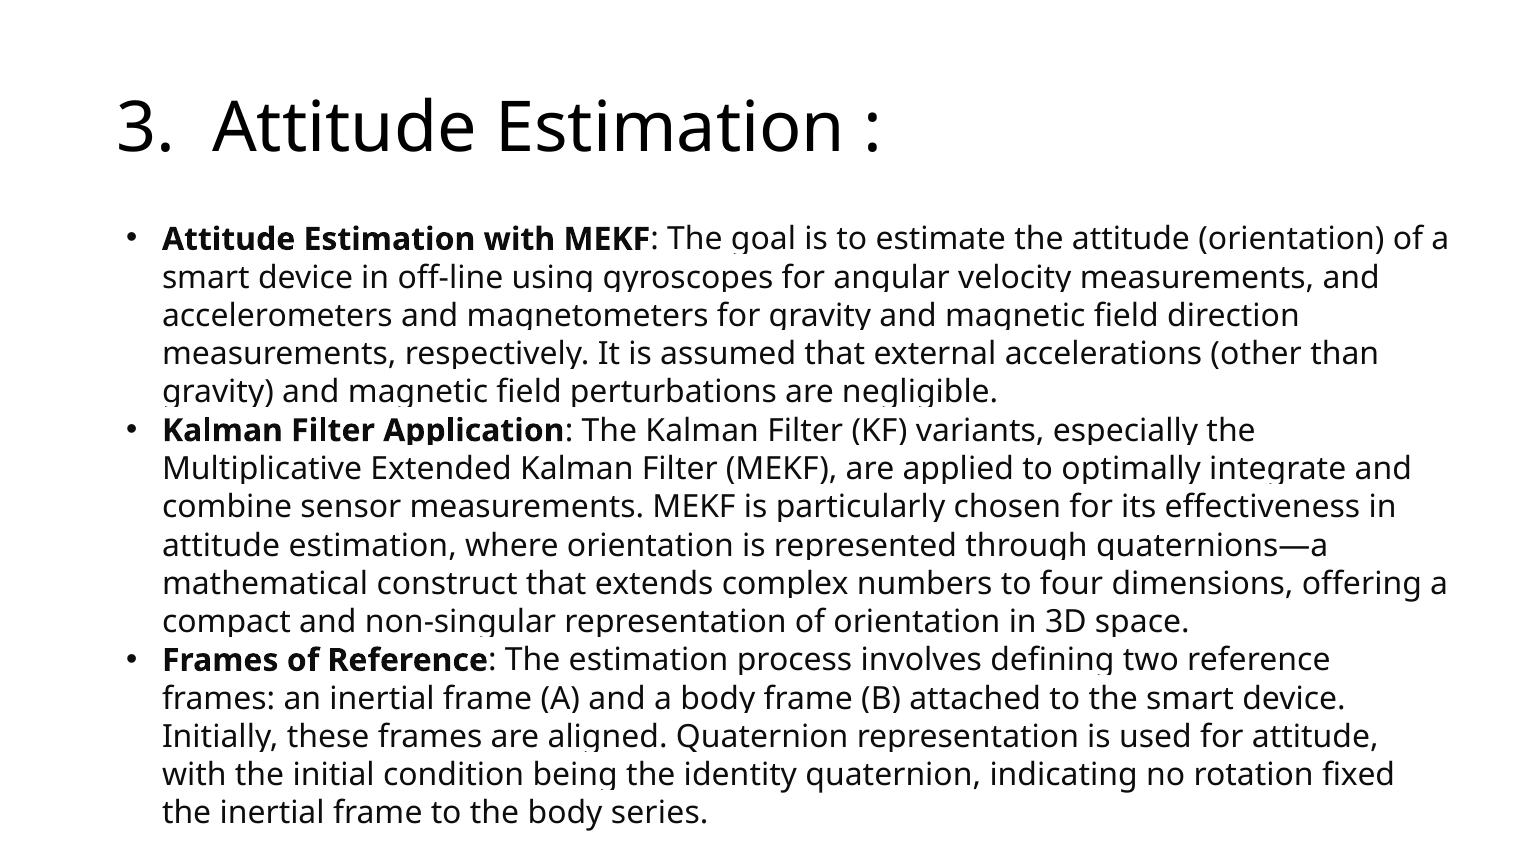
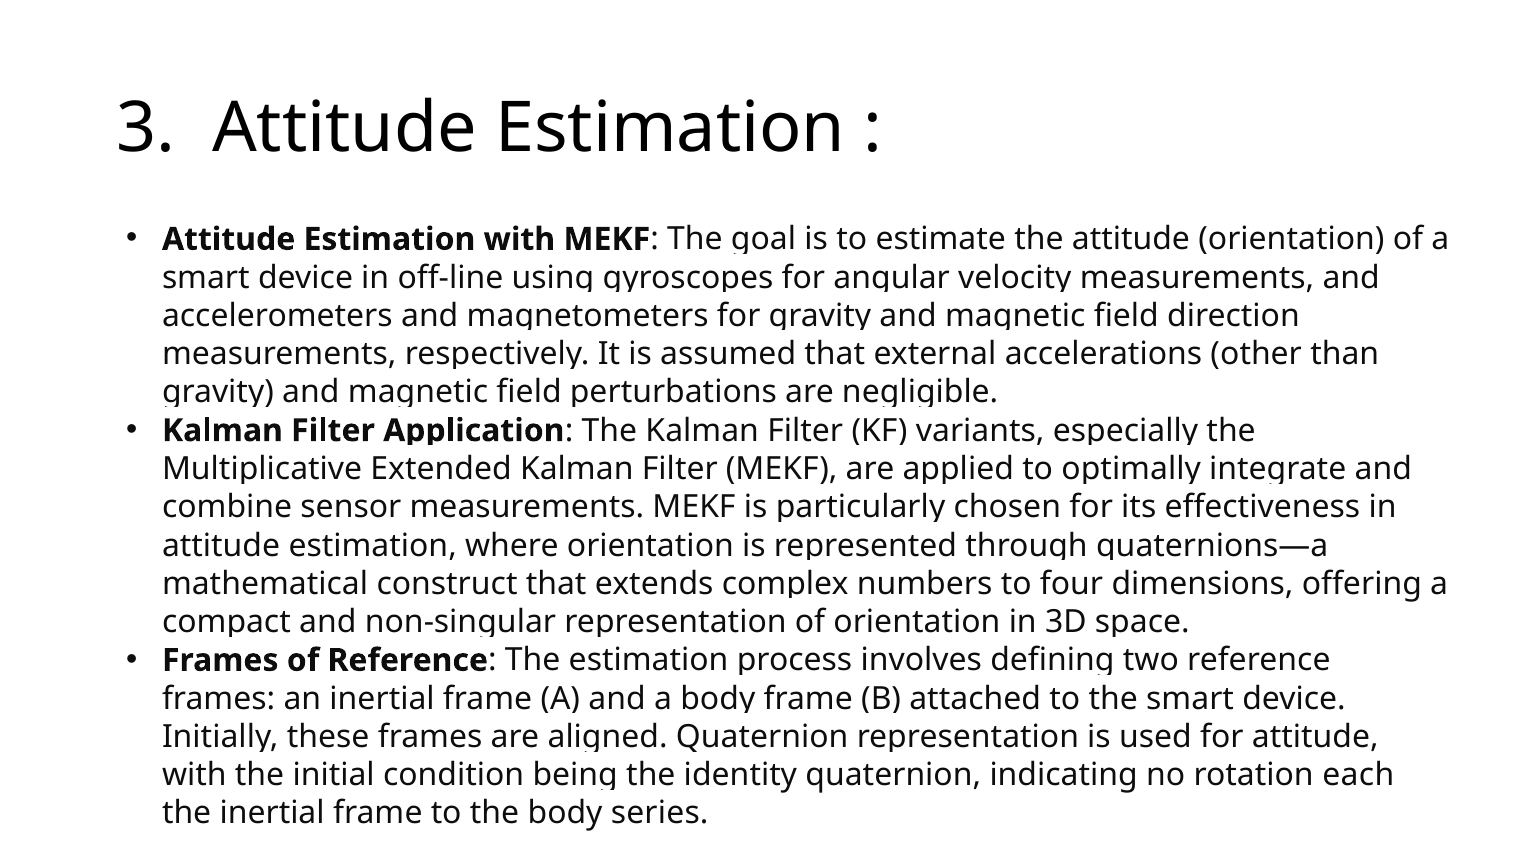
fixed: fixed -> each
